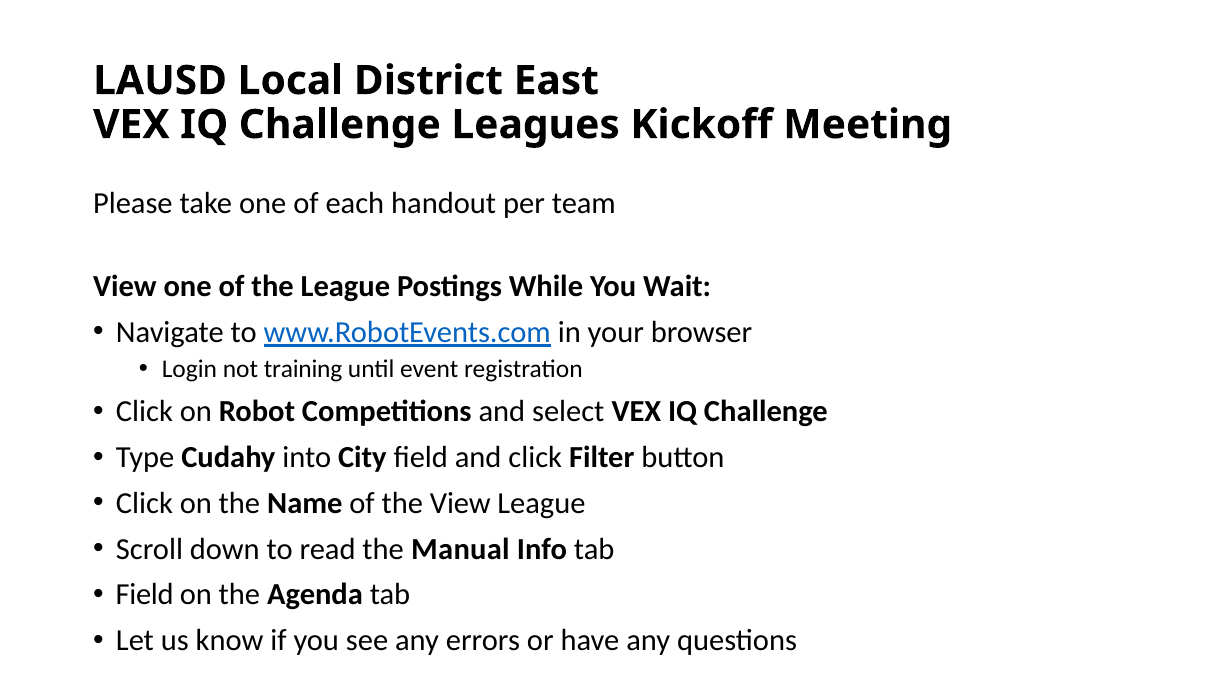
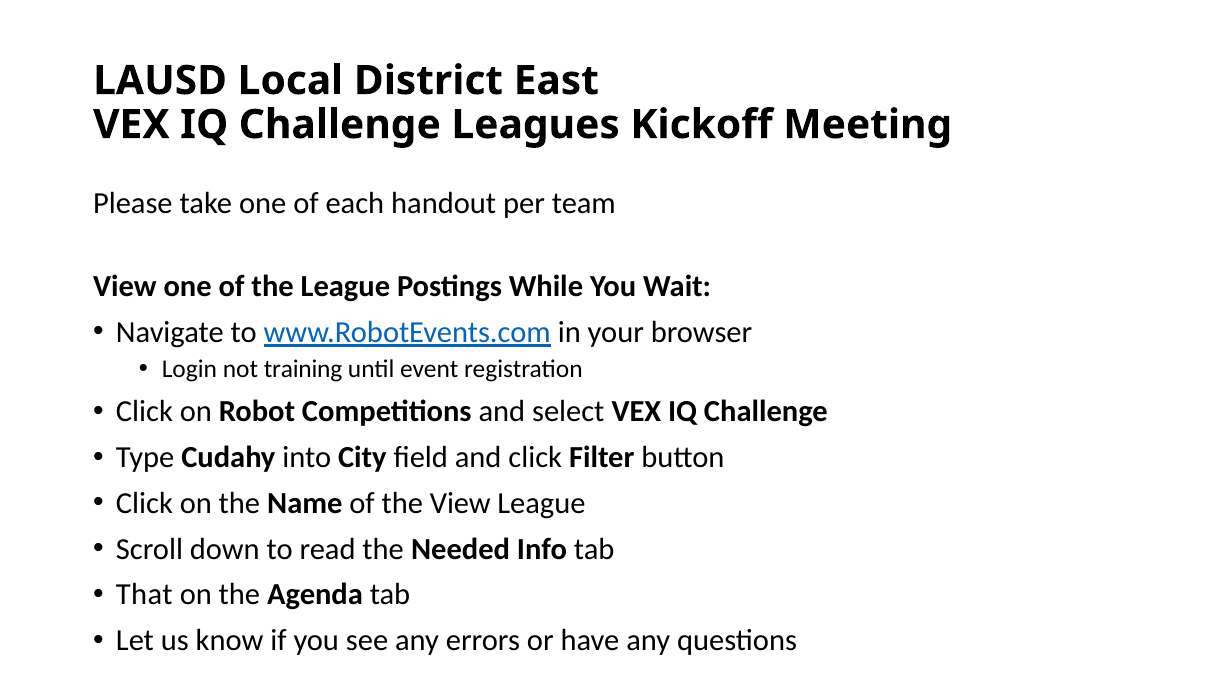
Manual: Manual -> Needed
Field at (145, 594): Field -> That
